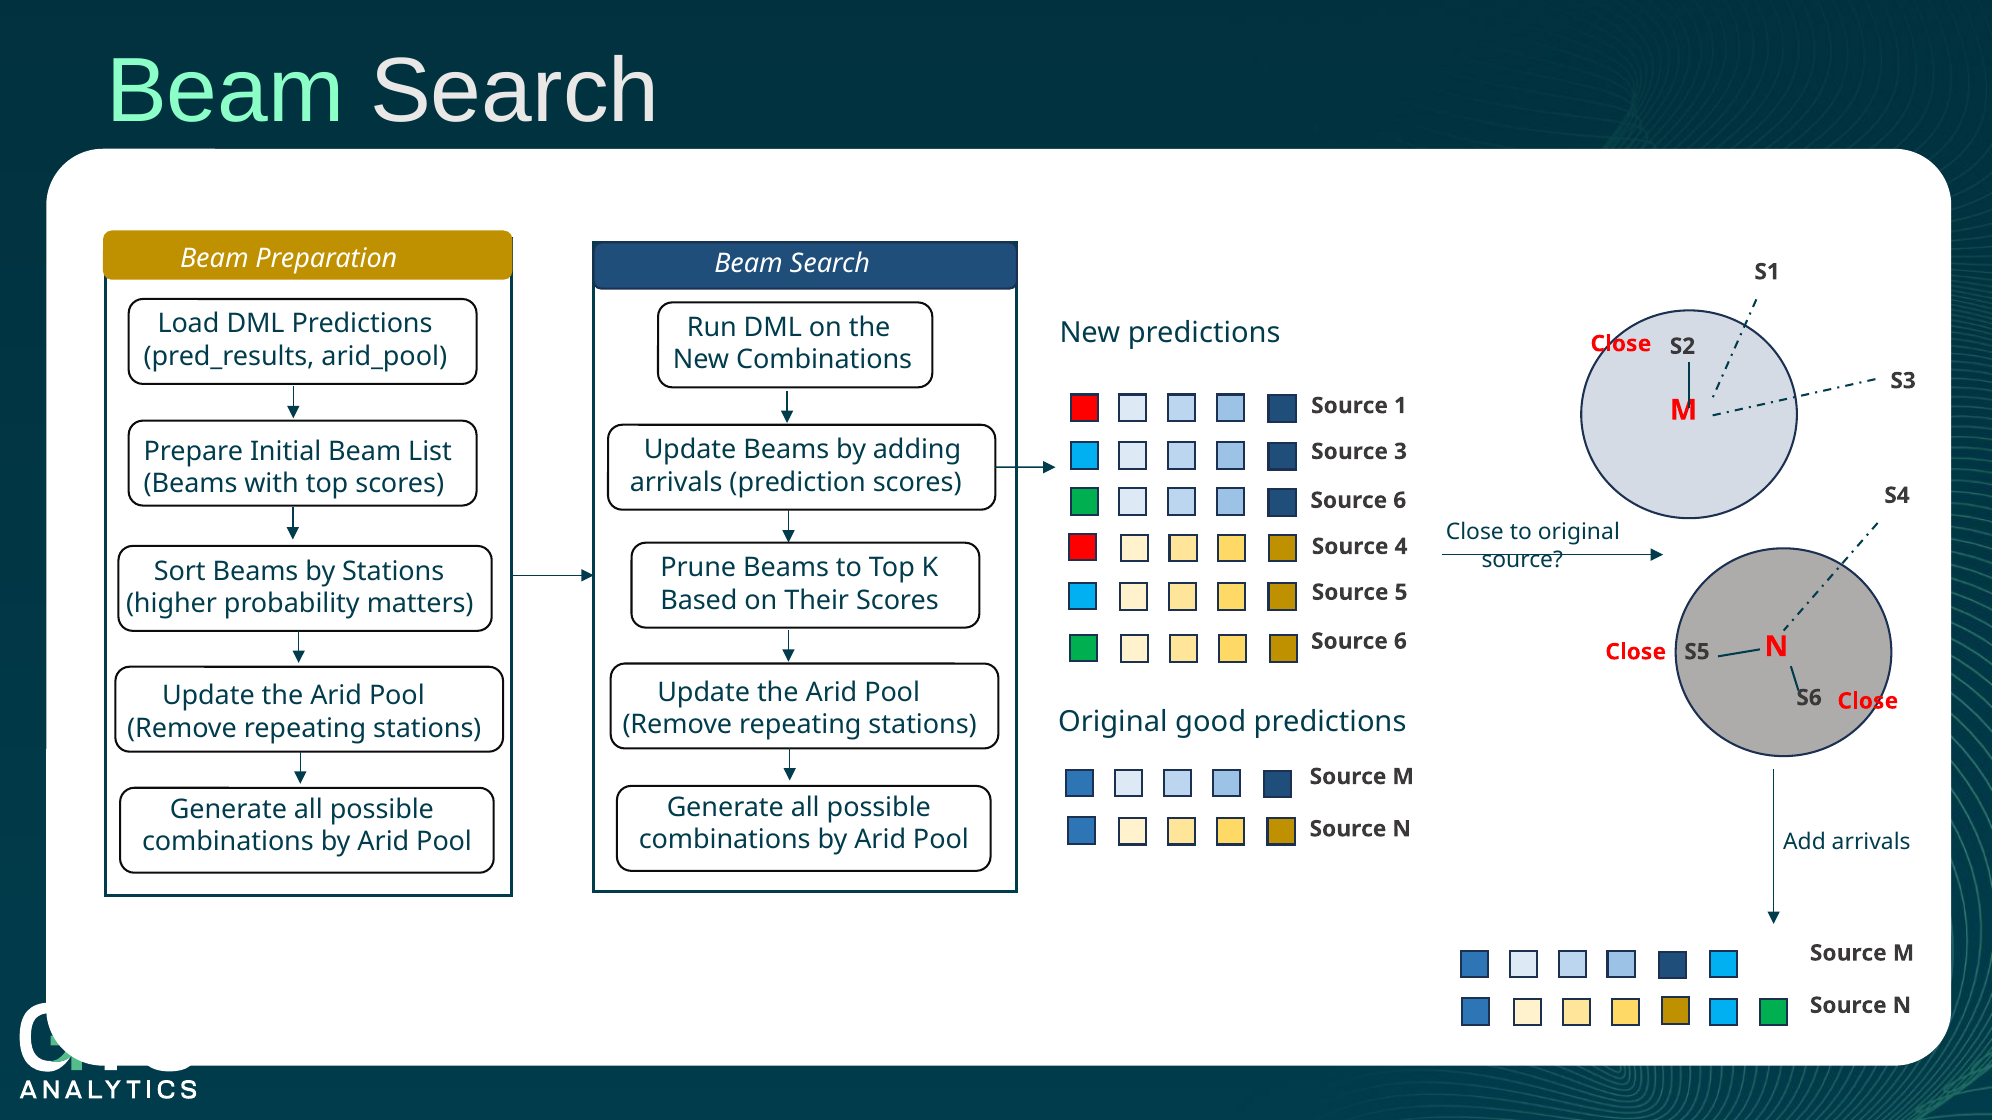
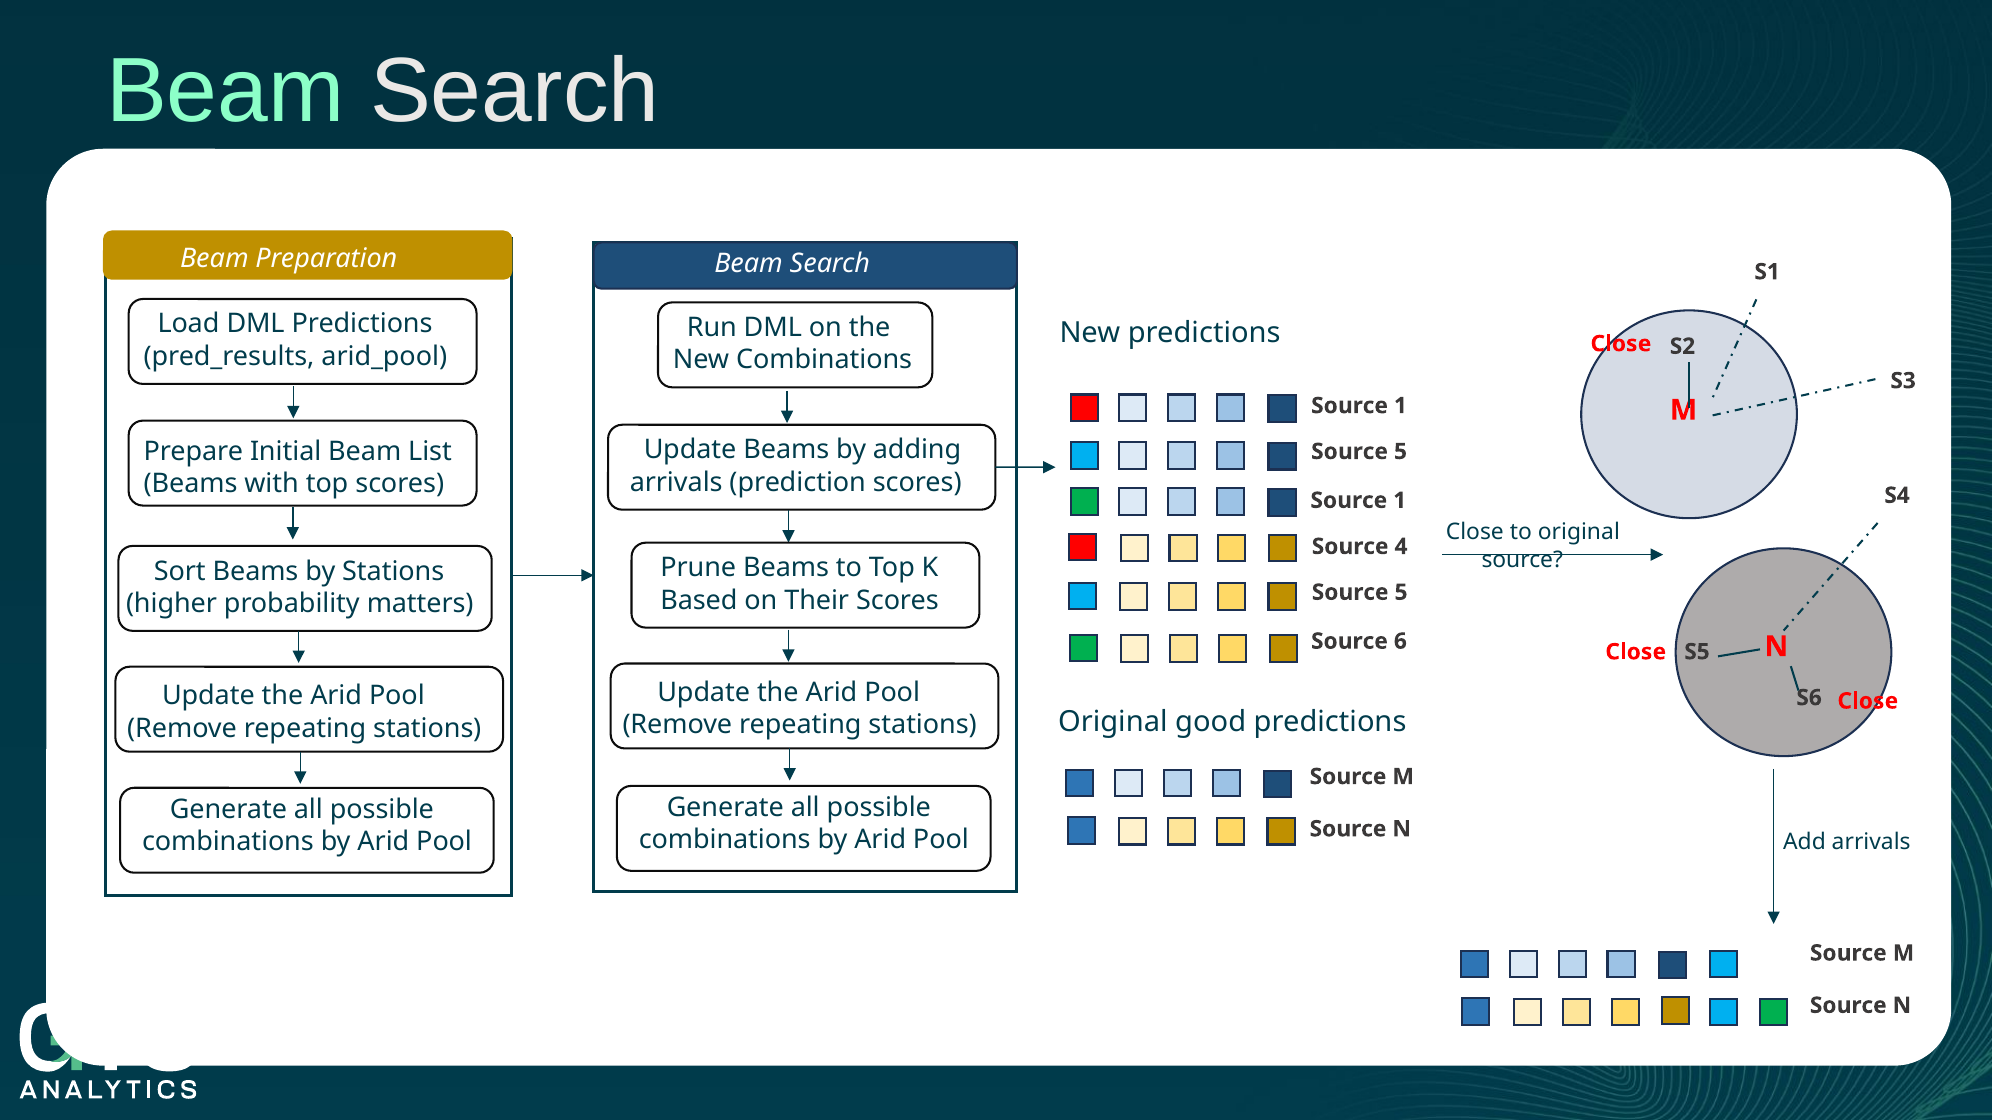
3 at (1400, 452): 3 -> 5
6 at (1400, 501): 6 -> 1
